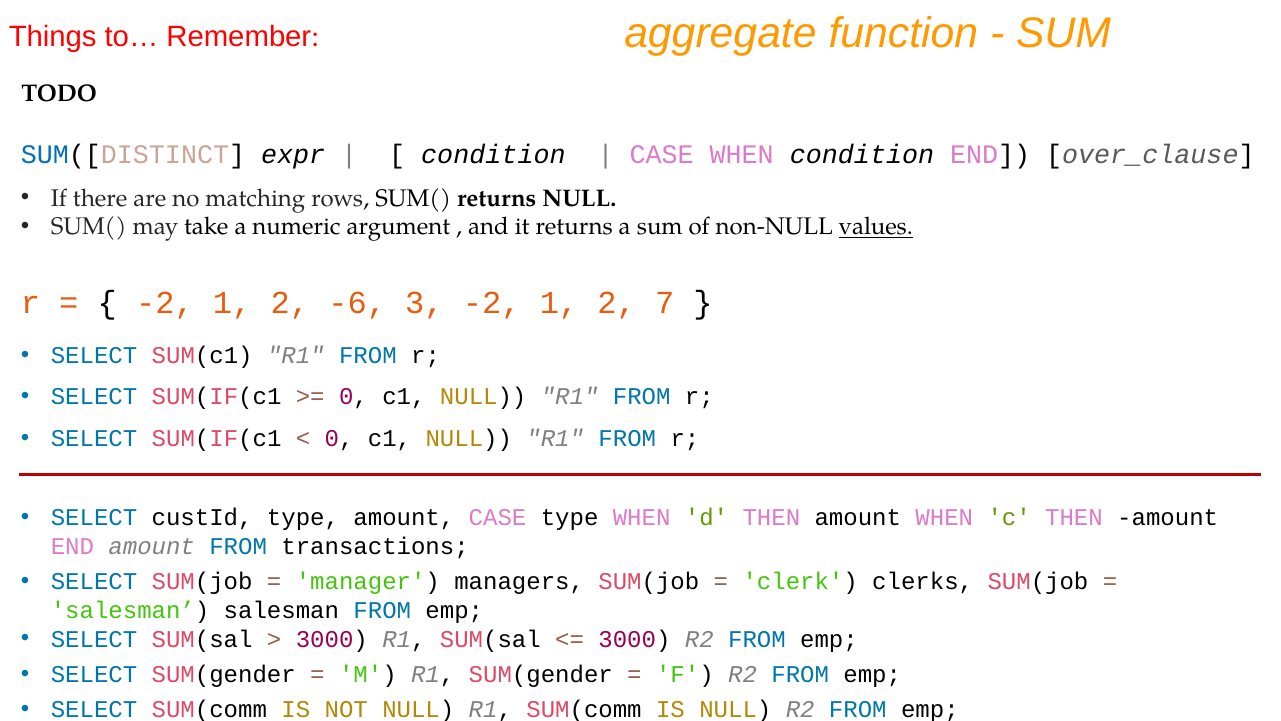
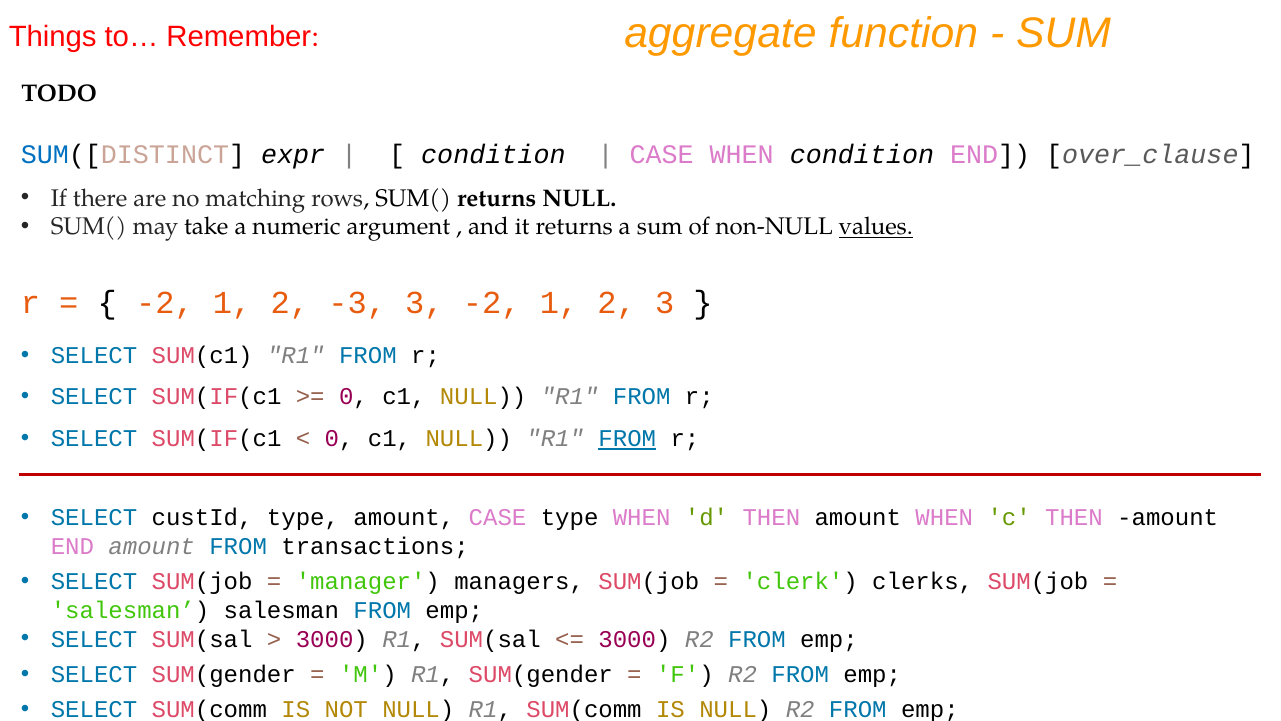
-6: -6 -> -3
2 7: 7 -> 3
FROM at (627, 438) underline: none -> present
